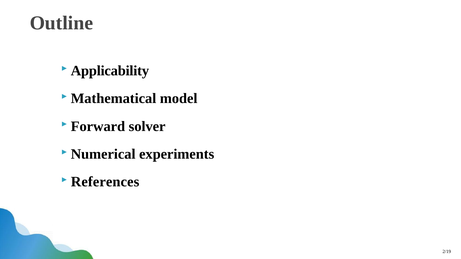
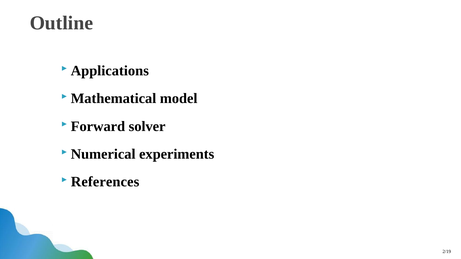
Applicability: Applicability -> Applications
